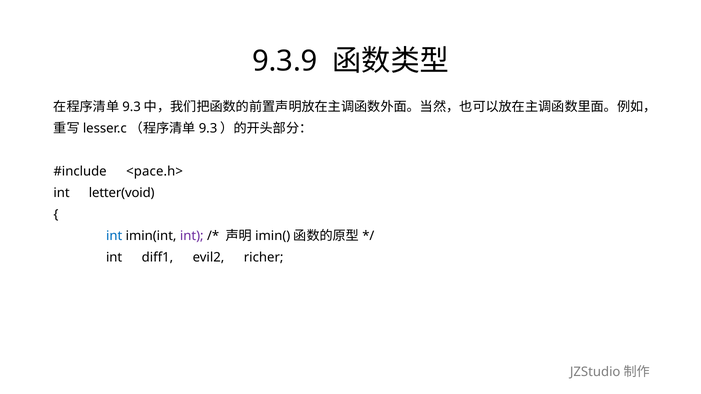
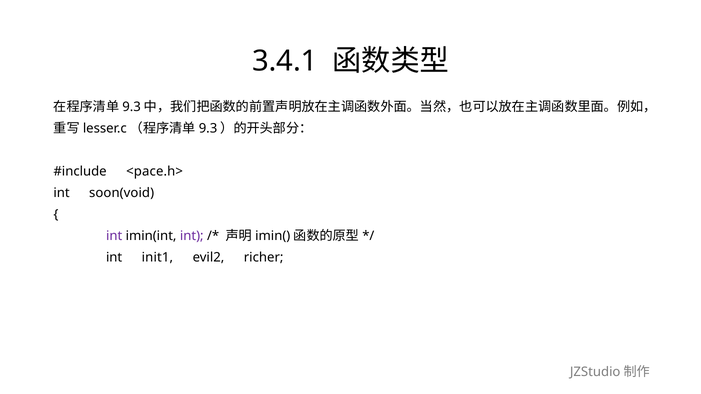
9.3.9: 9.3.9 -> 3.4.1
letter(void: letter(void -> soon(void
int at (114, 236) colour: blue -> purple
diff1: diff1 -> init1
